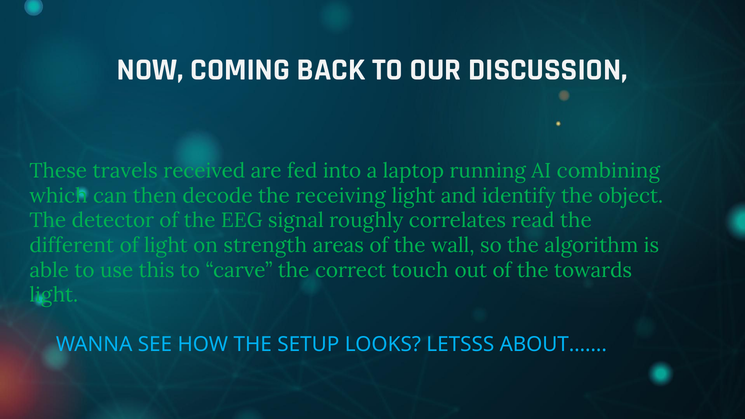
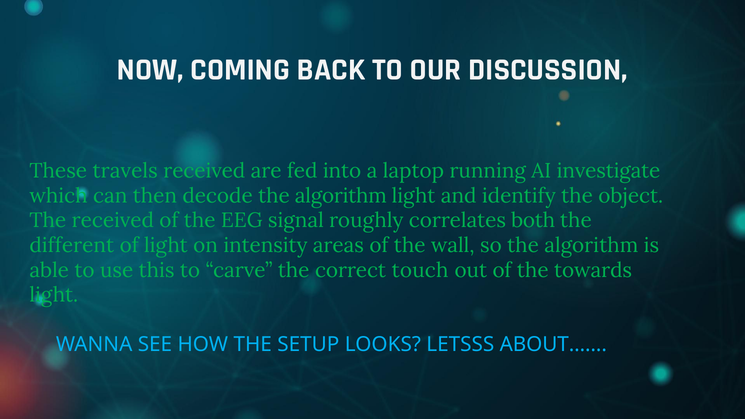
combining: combining -> investigate
decode the receiving: receiving -> algorithm
The detector: detector -> received
read: read -> both
strength: strength -> intensity
